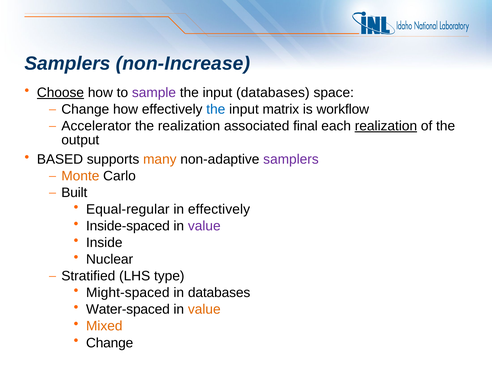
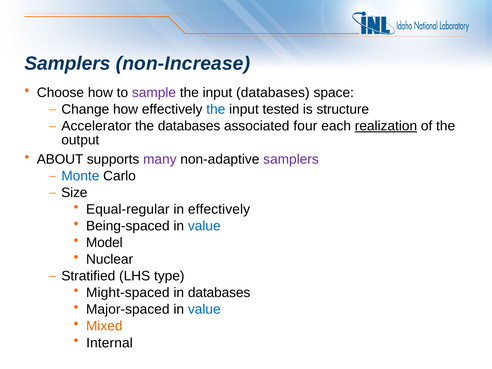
Choose underline: present -> none
matrix: matrix -> tested
workflow: workflow -> structure
the realization: realization -> databases
final: final -> four
BASED: BASED -> ABOUT
many colour: orange -> purple
Monte colour: orange -> blue
Built: Built -> Size
Inside-spaced: Inside-spaced -> Being-spaced
value at (204, 226) colour: purple -> blue
Inside: Inside -> Model
Water-spaced: Water-spaced -> Major-spaced
value at (204, 309) colour: orange -> blue
Change at (110, 343): Change -> Internal
